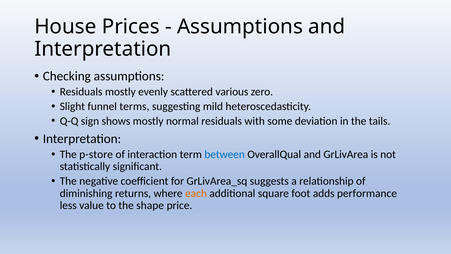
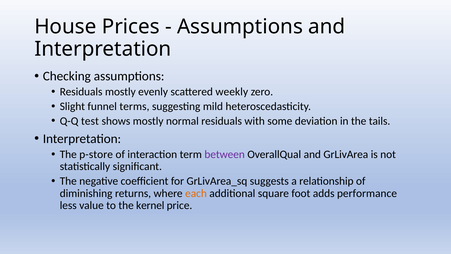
various: various -> weekly
sign: sign -> test
between colour: blue -> purple
shape: shape -> kernel
